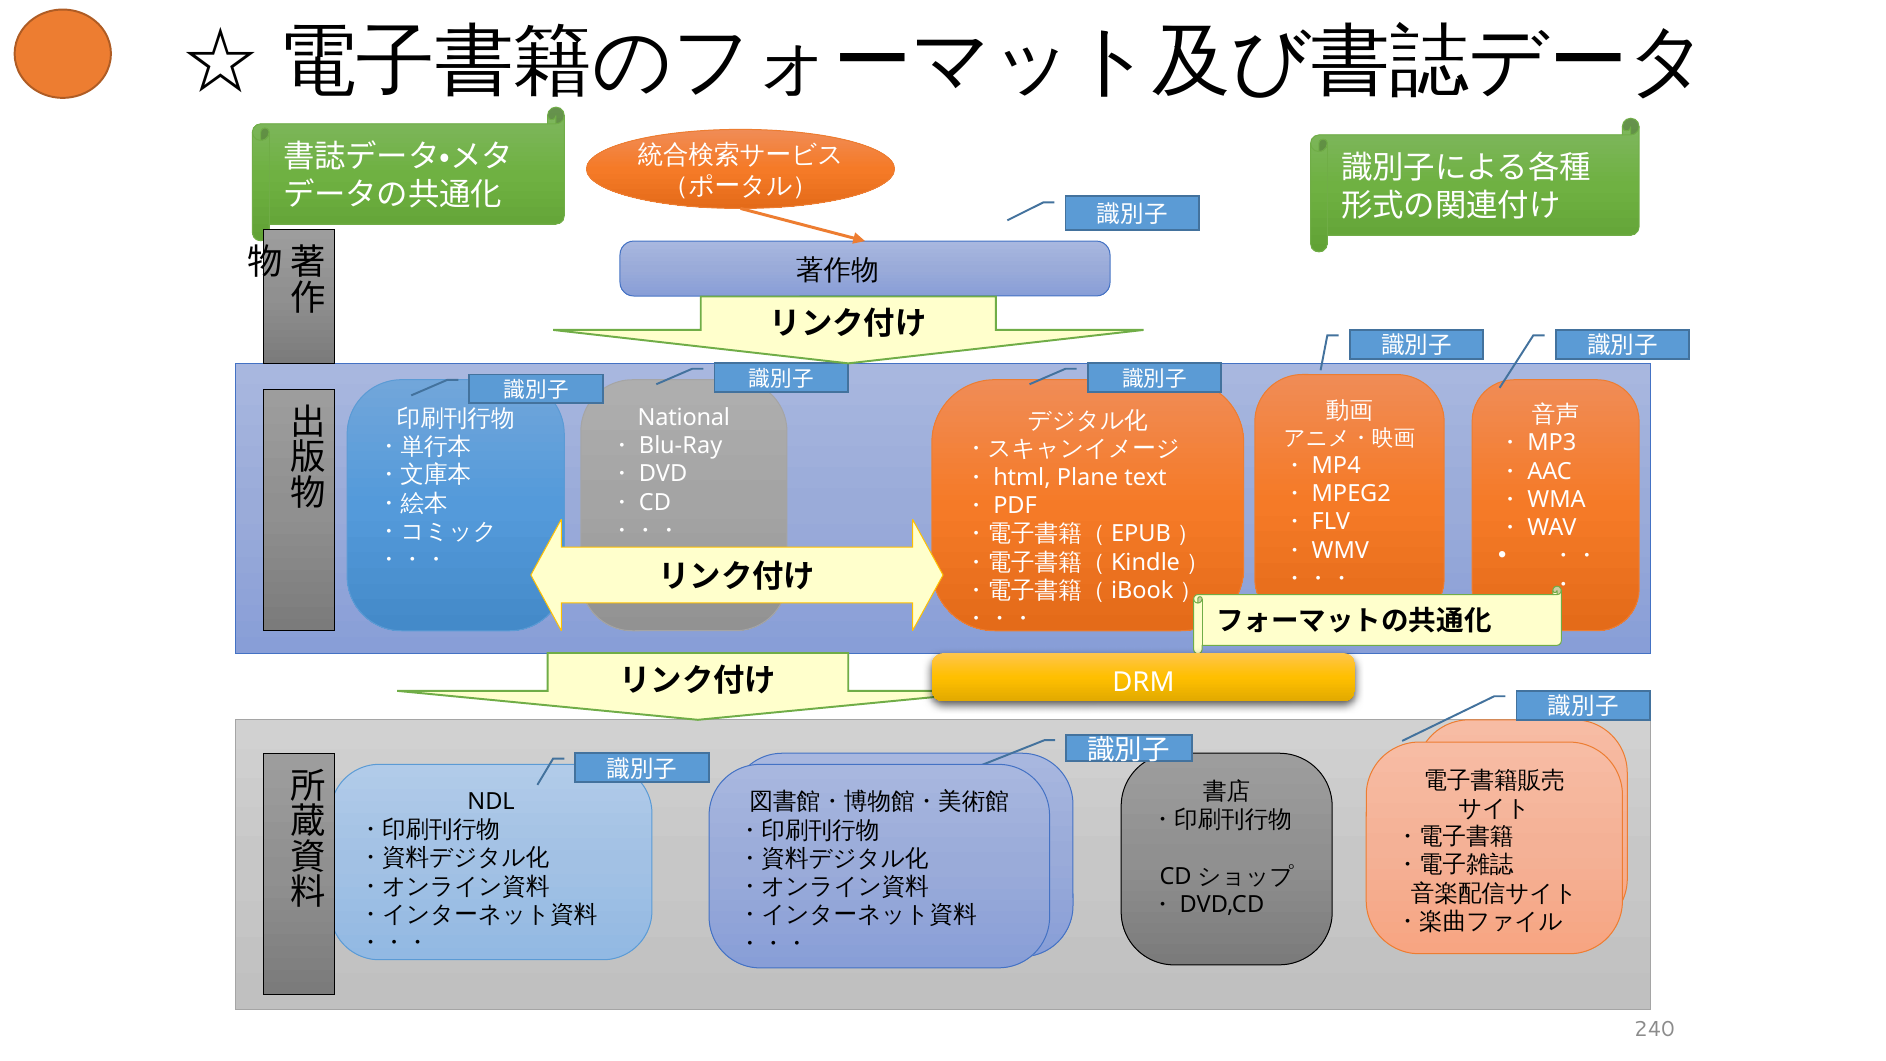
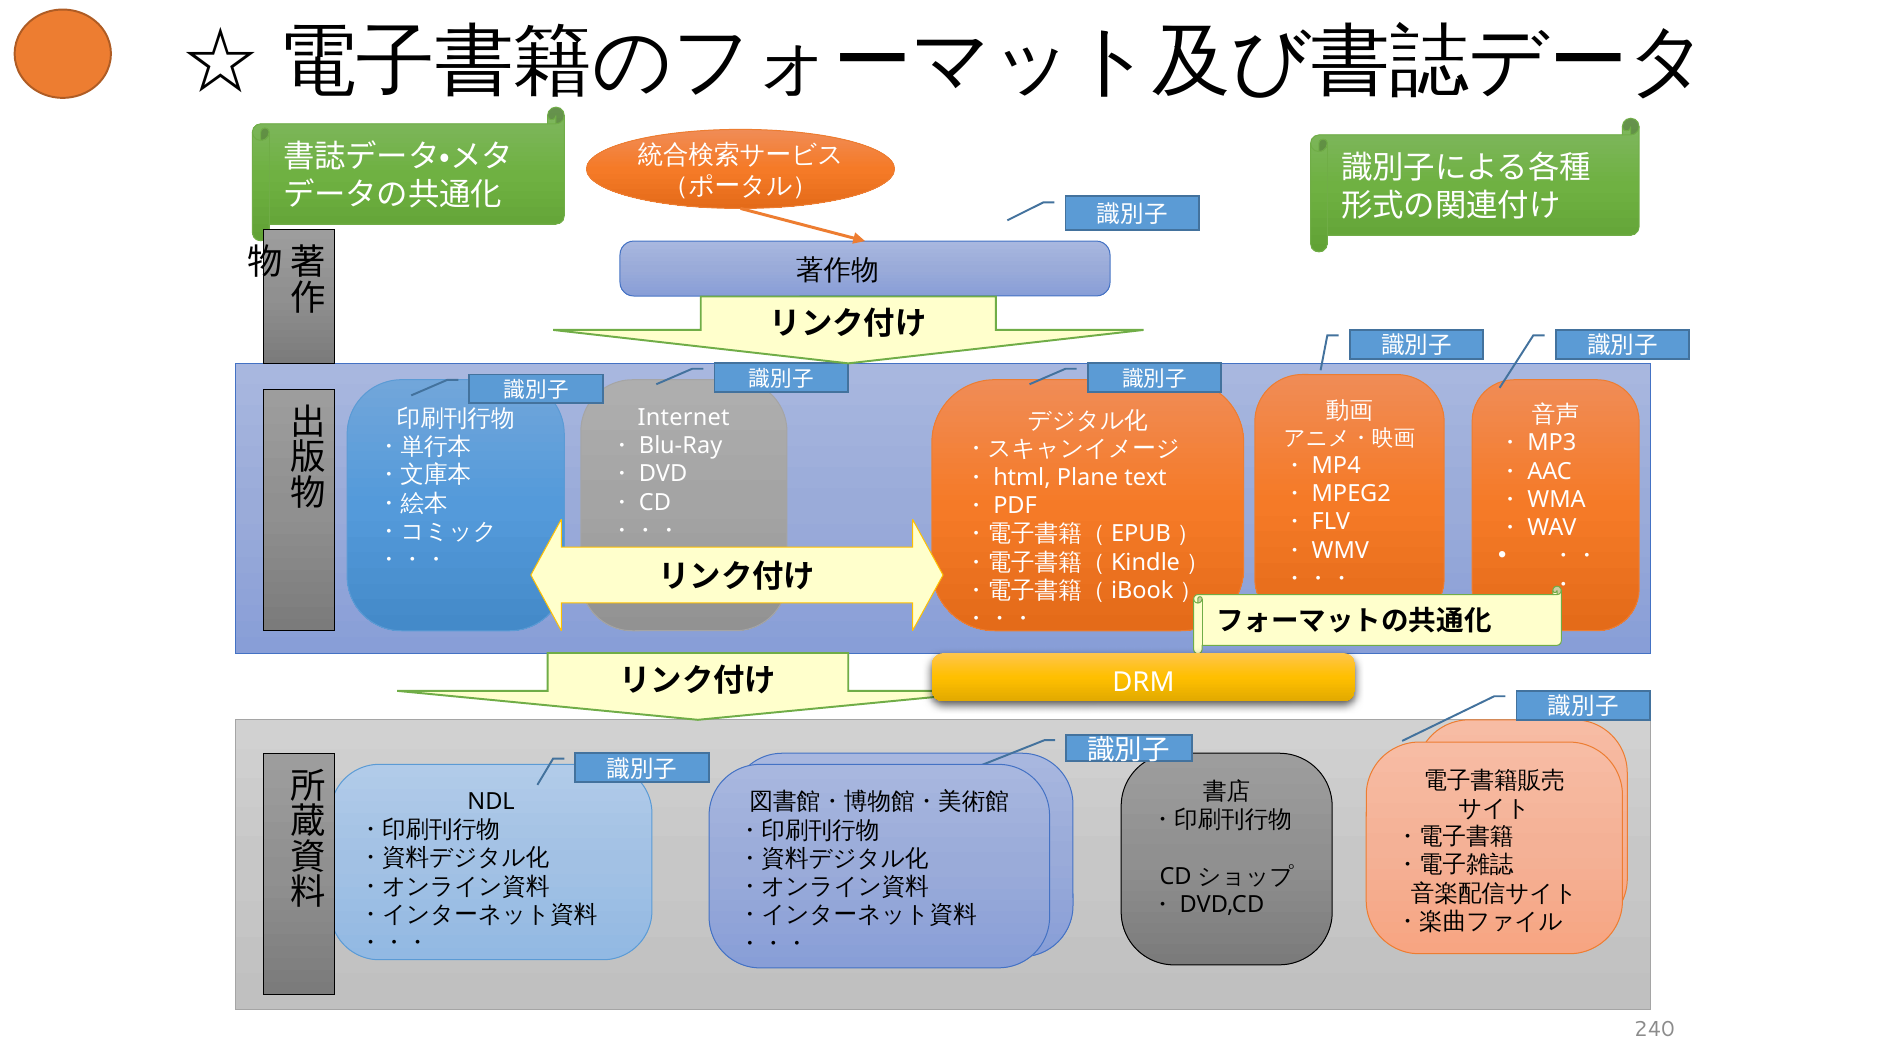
National: National -> Internet
